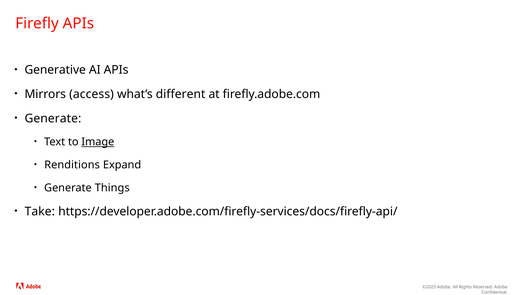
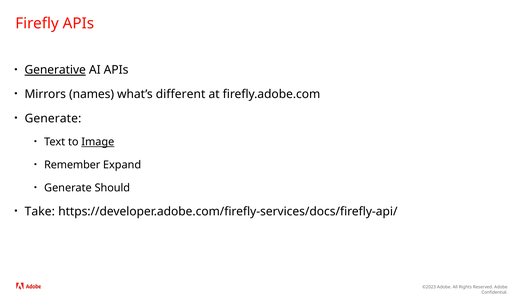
Generative underline: none -> present
access: access -> names
Renditions: Renditions -> Remember
Things: Things -> Should
